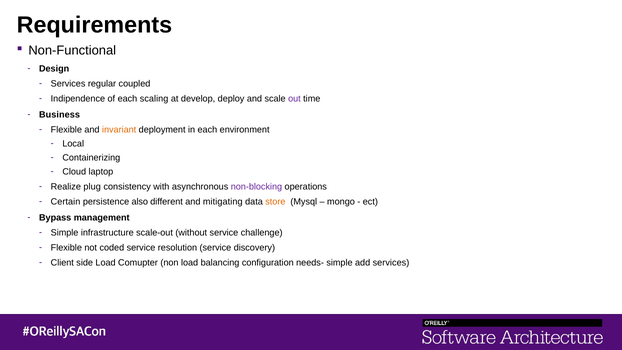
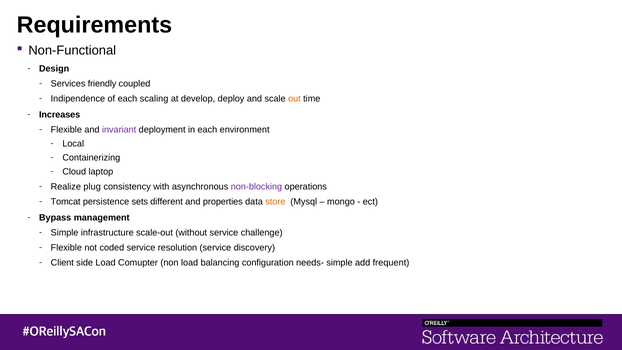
regular: regular -> friendly
out colour: purple -> orange
Business: Business -> Increases
invariant colour: orange -> purple
Certain: Certain -> Tomcat
also: also -> sets
mitigating: mitigating -> properties
add services: services -> frequent
